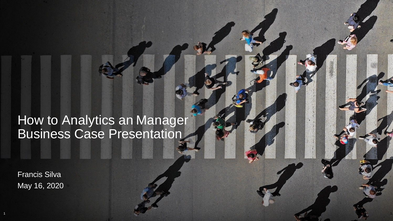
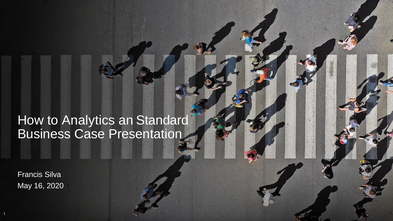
Manager: Manager -> Standard
